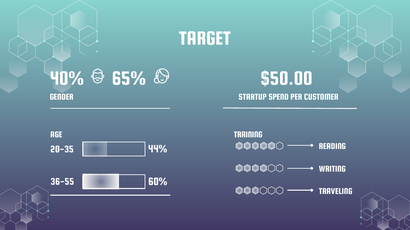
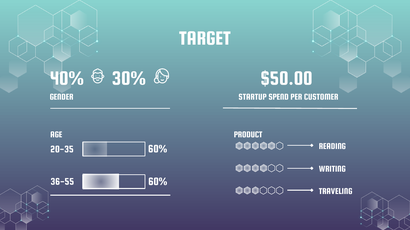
65%: 65% -> 30%
TRAINING: TRAINING -> PRODUCT
44% at (158, 149): 44% -> 60%
